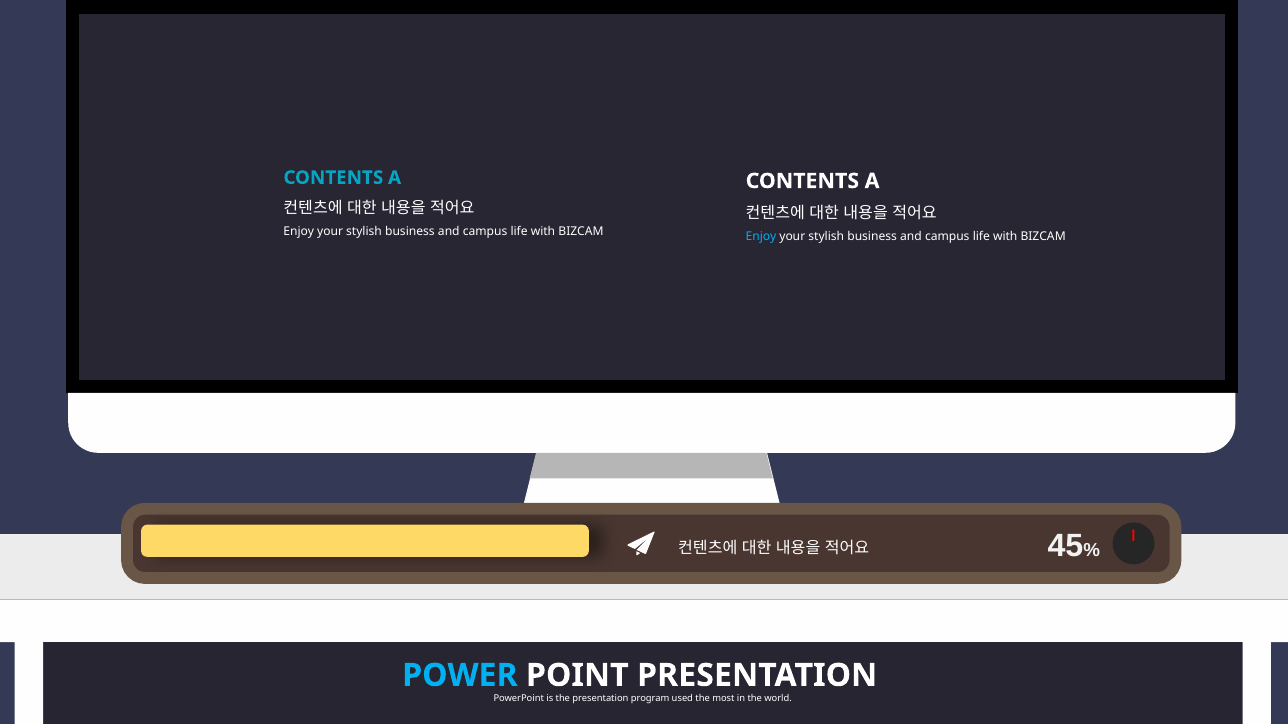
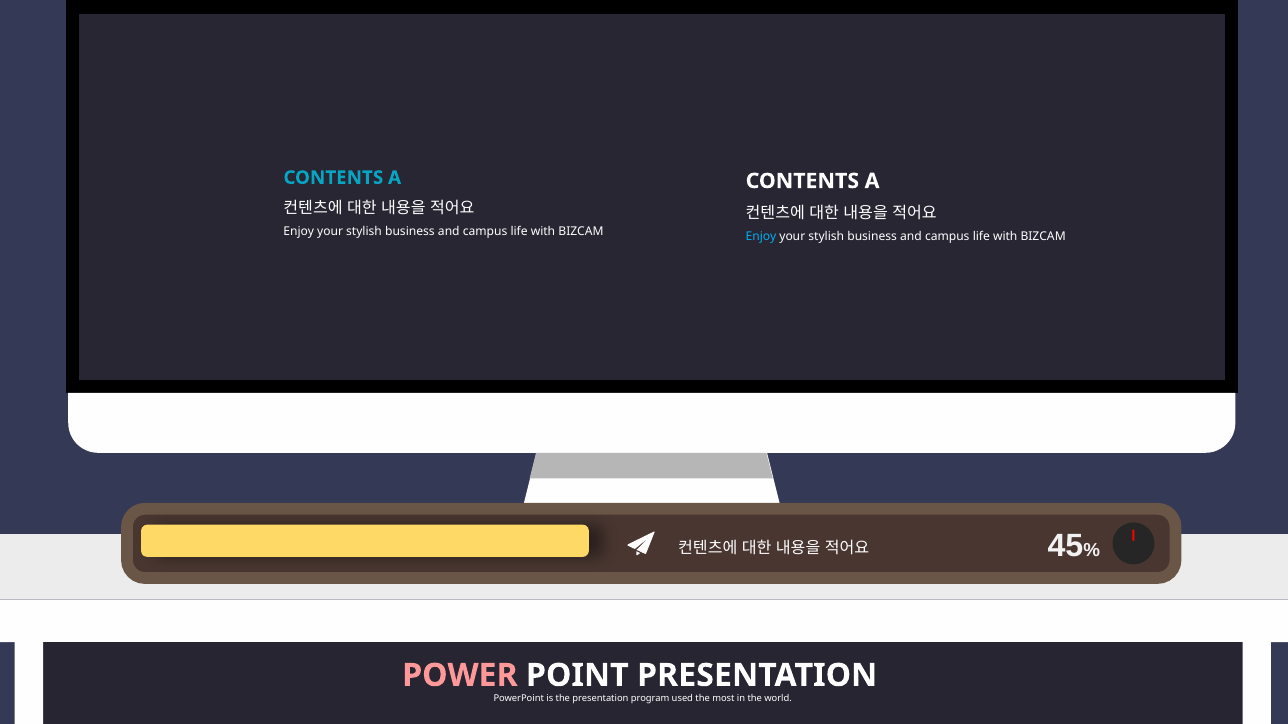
POWER colour: light blue -> pink
